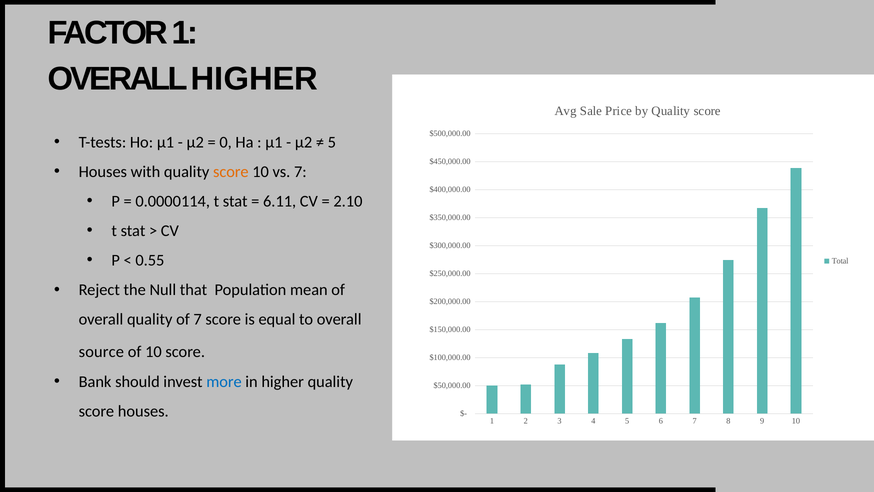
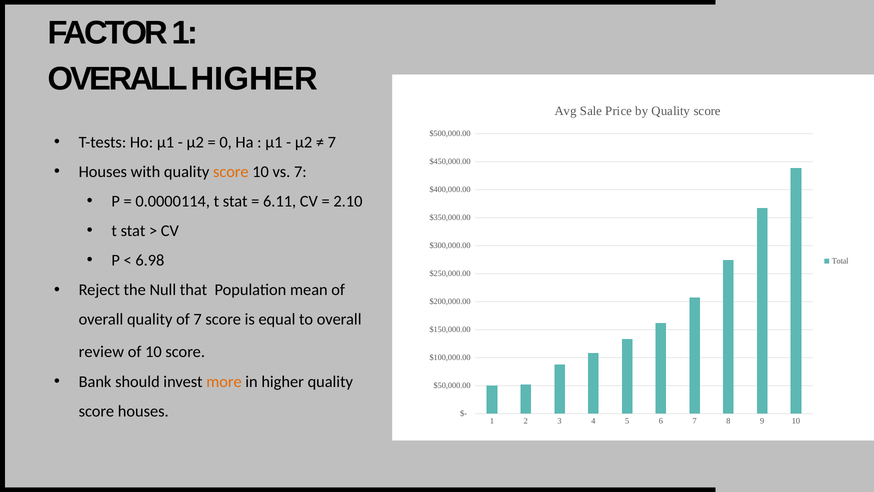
5 at (332, 142): 5 -> 7
0.55: 0.55 -> 6.98
source: source -> review
more colour: blue -> orange
